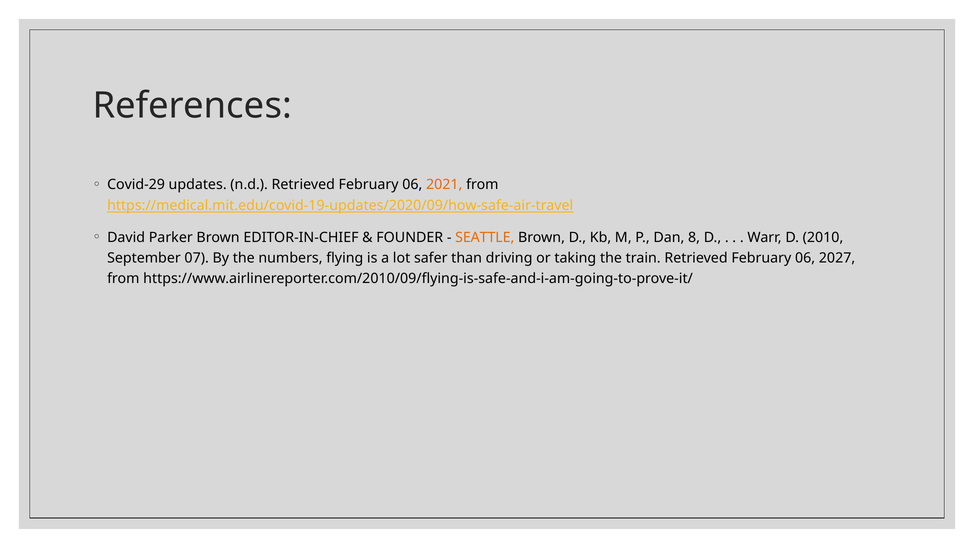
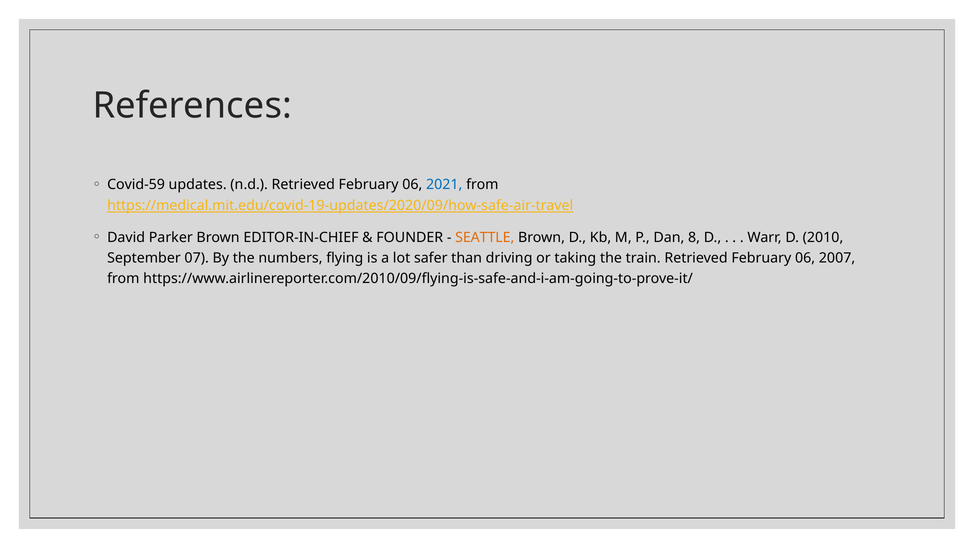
Covid-29: Covid-29 -> Covid-59
2021 colour: orange -> blue
2027: 2027 -> 2007
